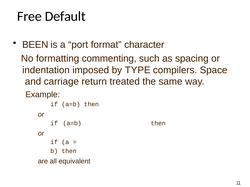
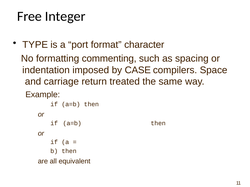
Default: Default -> Integer
BEEN: BEEN -> TYPE
TYPE: TYPE -> CASE
